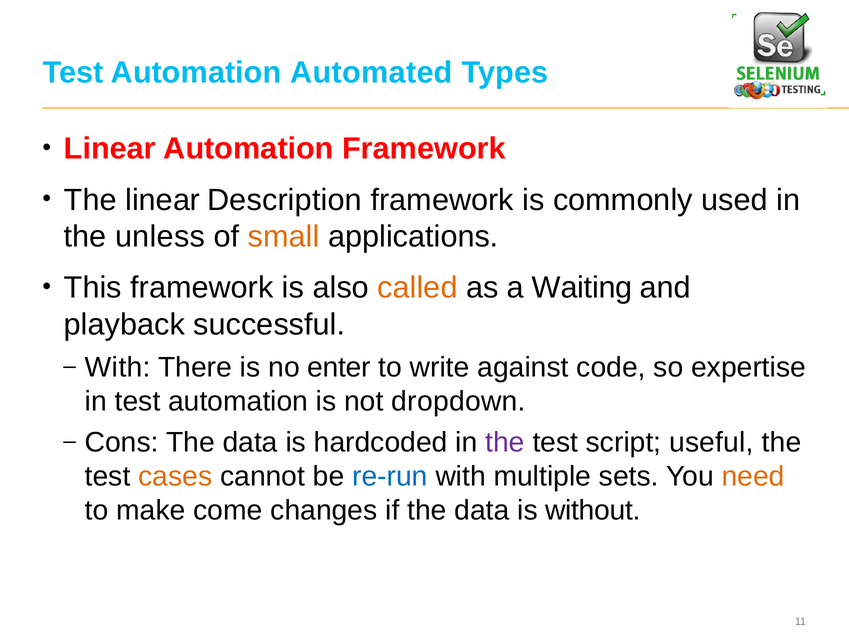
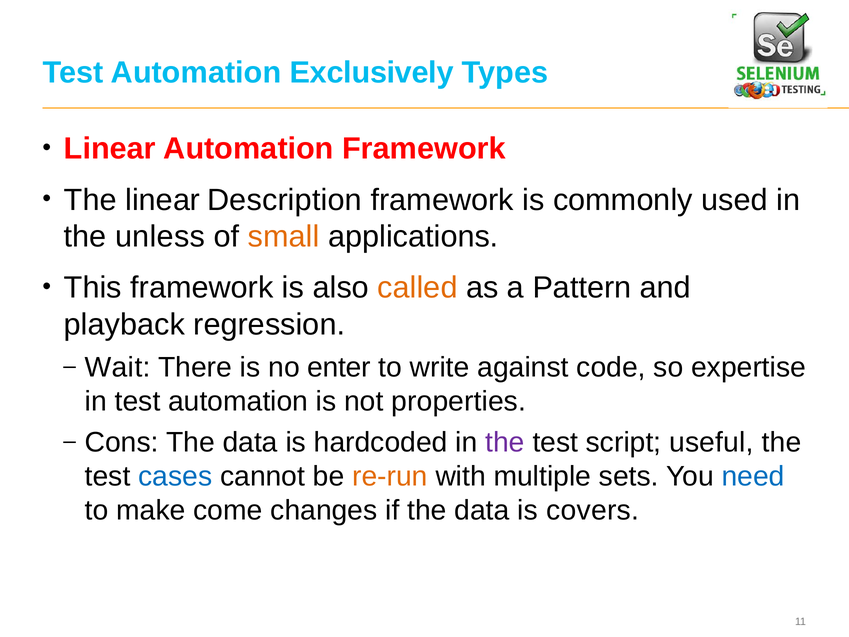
Automated: Automated -> Exclusively
Waiting: Waiting -> Pattern
successful: successful -> regression
With at (118, 367): With -> Wait
dropdown: dropdown -> properties
cases colour: orange -> blue
re-run colour: blue -> orange
need colour: orange -> blue
without: without -> covers
